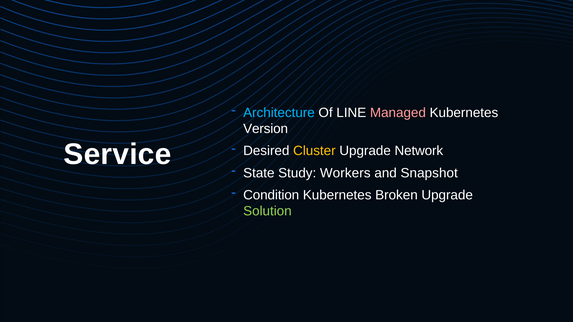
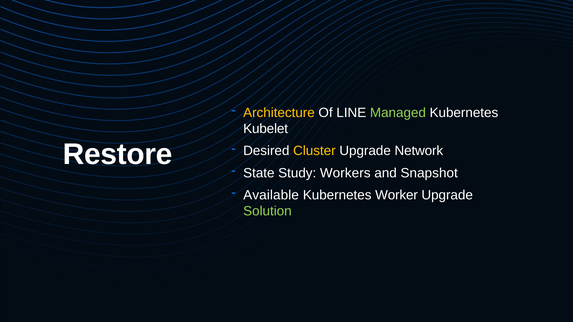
Architecture colour: light blue -> yellow
Managed colour: pink -> light green
Version: Version -> Kubelet
Service: Service -> Restore
Condition: Condition -> Available
Broken: Broken -> Worker
